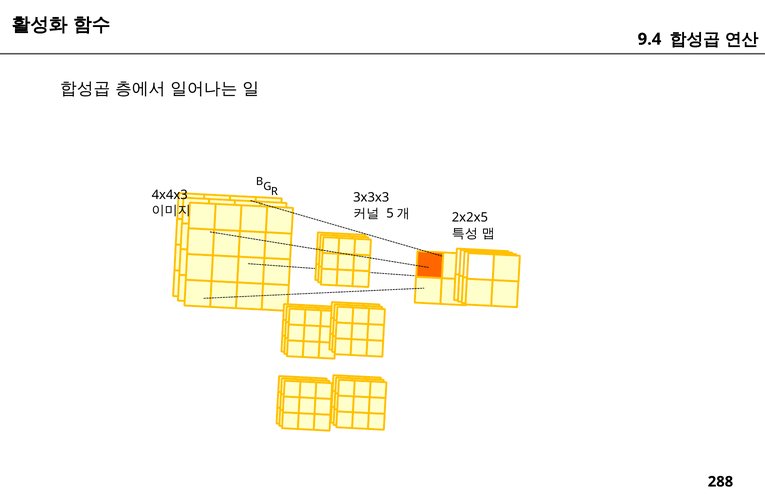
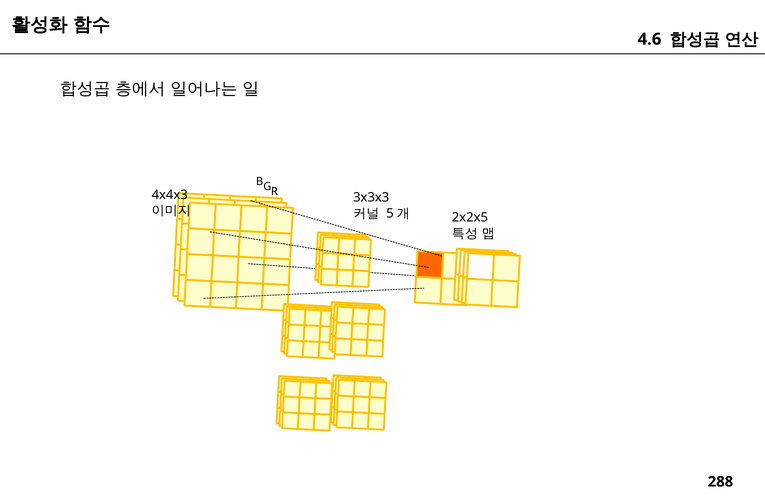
9.4: 9.4 -> 4.6
